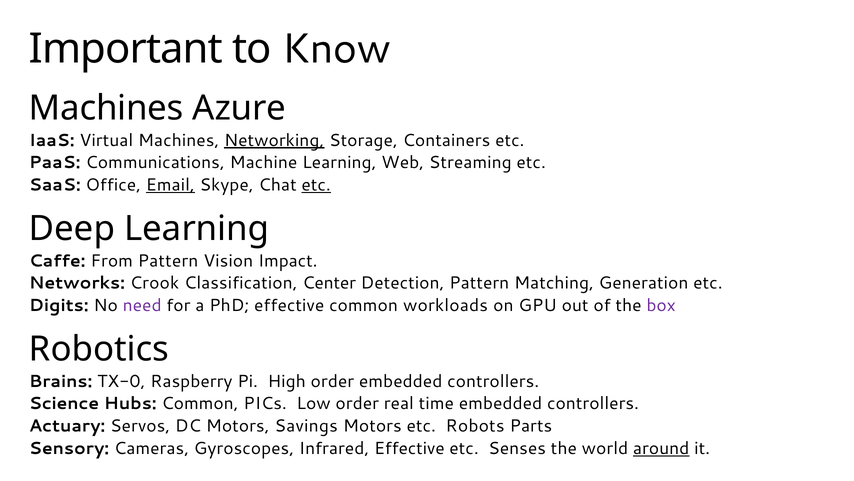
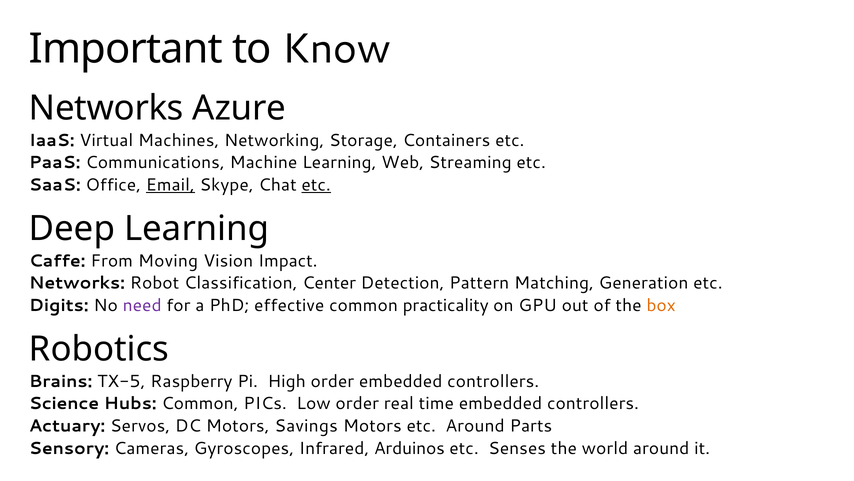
Machines at (106, 108): Machines -> Networks
Networking underline: present -> none
From Pattern: Pattern -> Moving
Crook: Crook -> Robot
workloads: workloads -> practicality
box colour: purple -> orange
TX-0: TX-0 -> TX-5
etc Robots: Robots -> Around
Infrared Effective: Effective -> Arduinos
around at (661, 448) underline: present -> none
